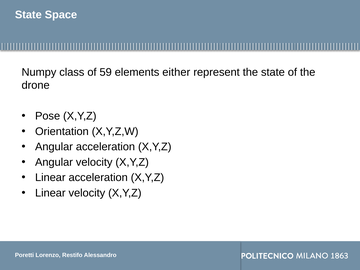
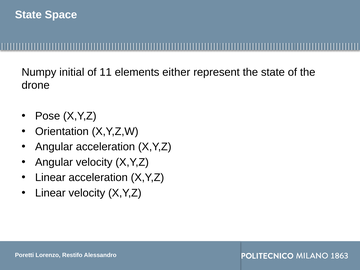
class: class -> initial
59: 59 -> 11
